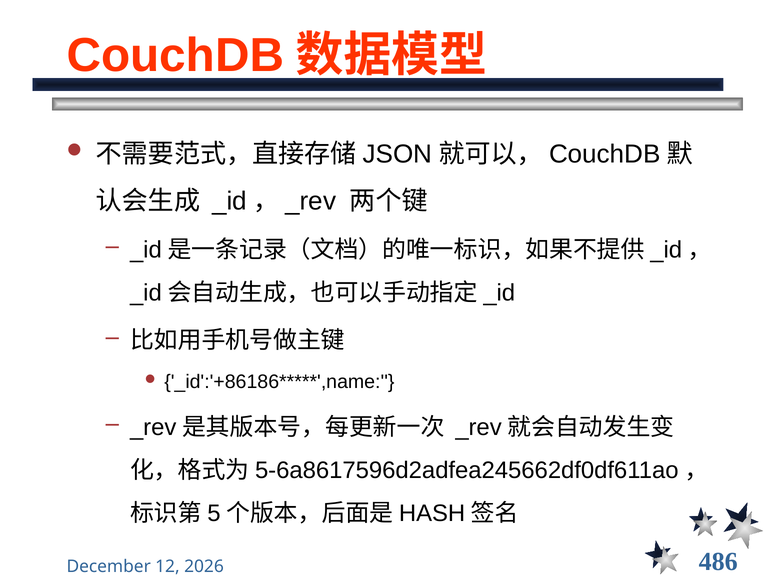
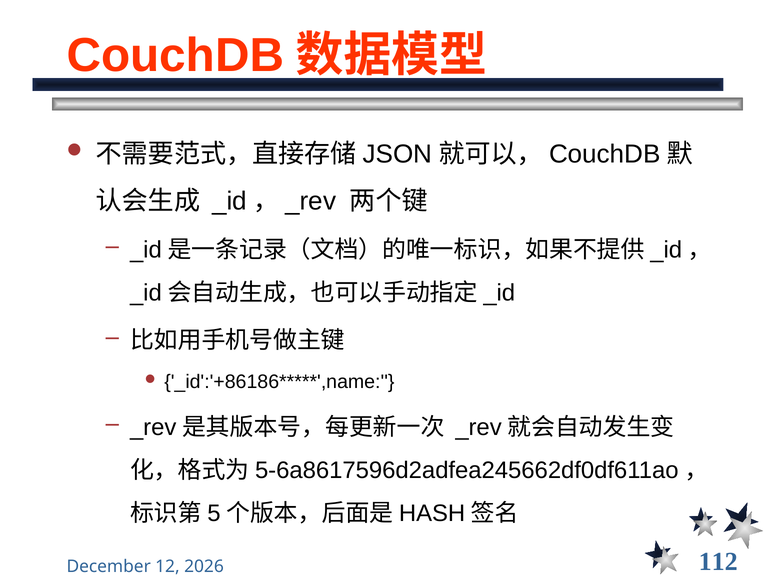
486: 486 -> 112
